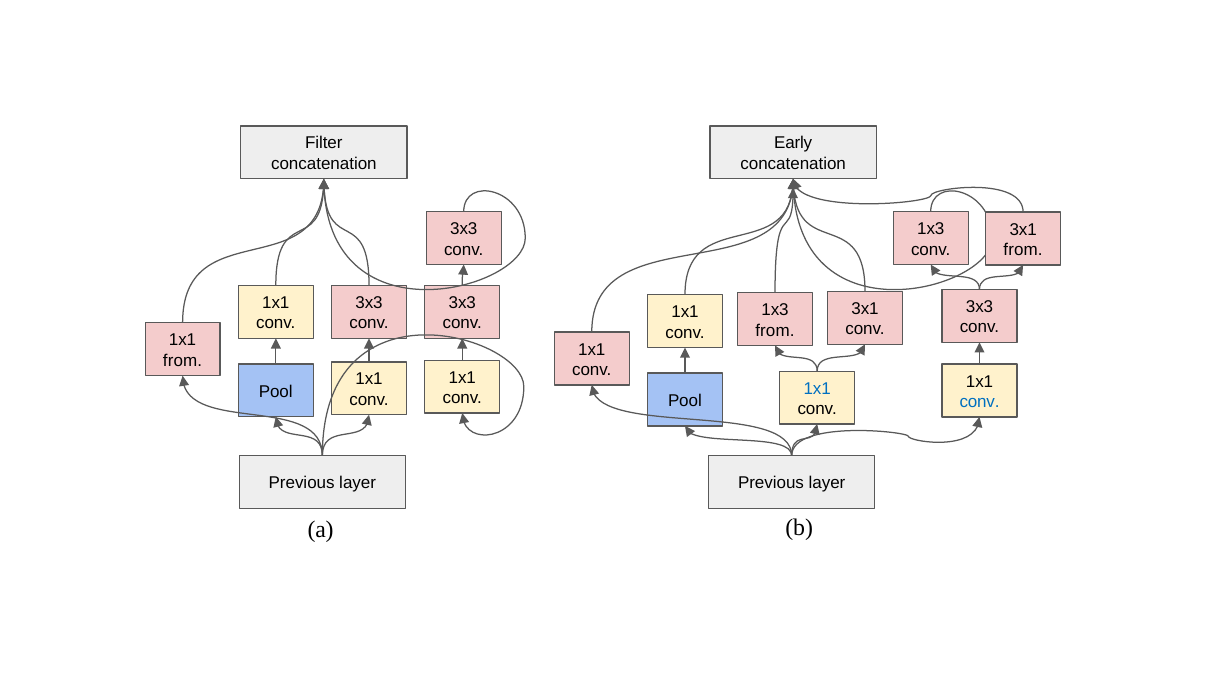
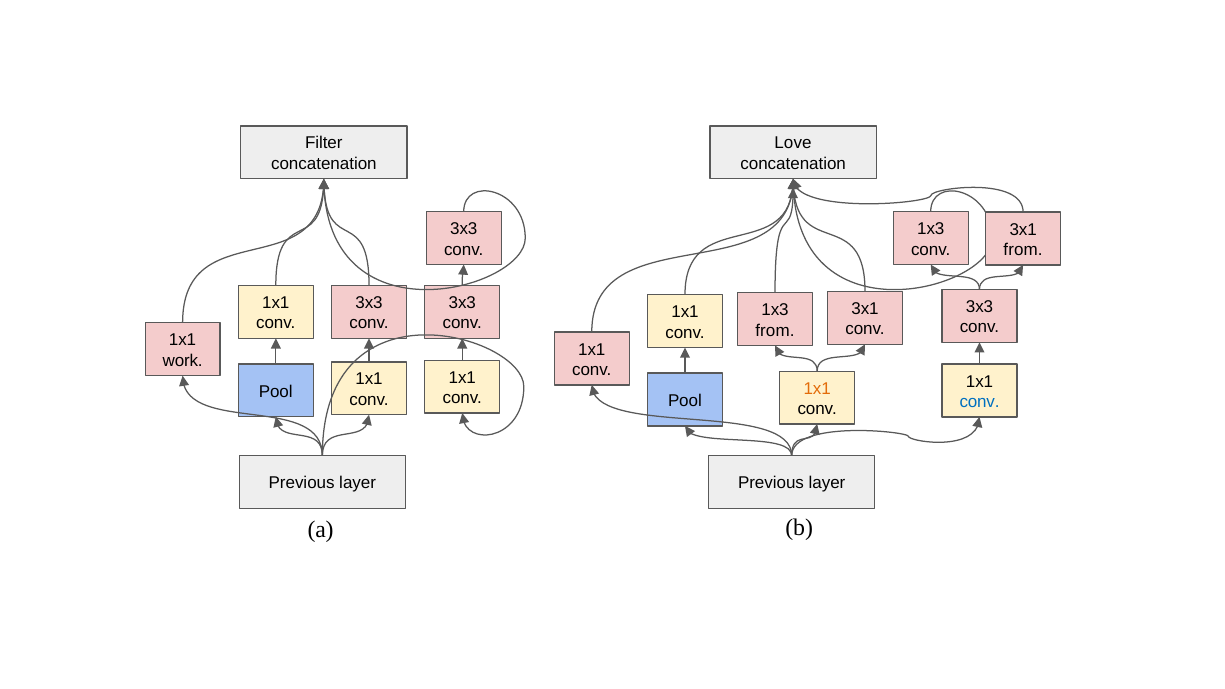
Early: Early -> Love
from at (183, 361): from -> work
1x1 at (817, 389) colour: blue -> orange
